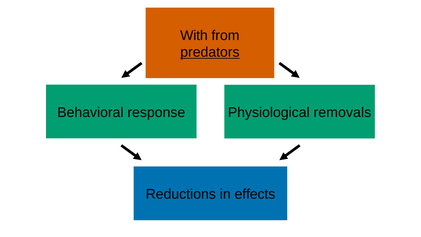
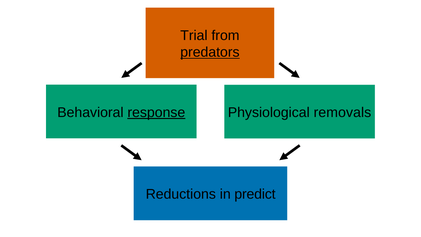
With: With -> Trial
response underline: none -> present
effects: effects -> predict
